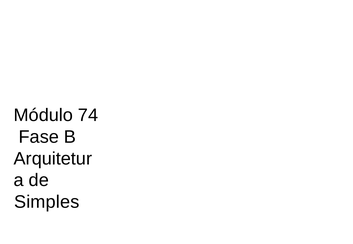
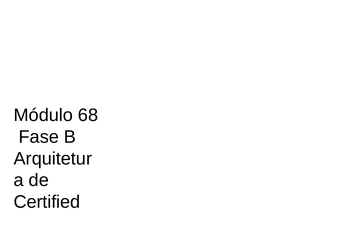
74: 74 -> 68
Simples: Simples -> Certified
